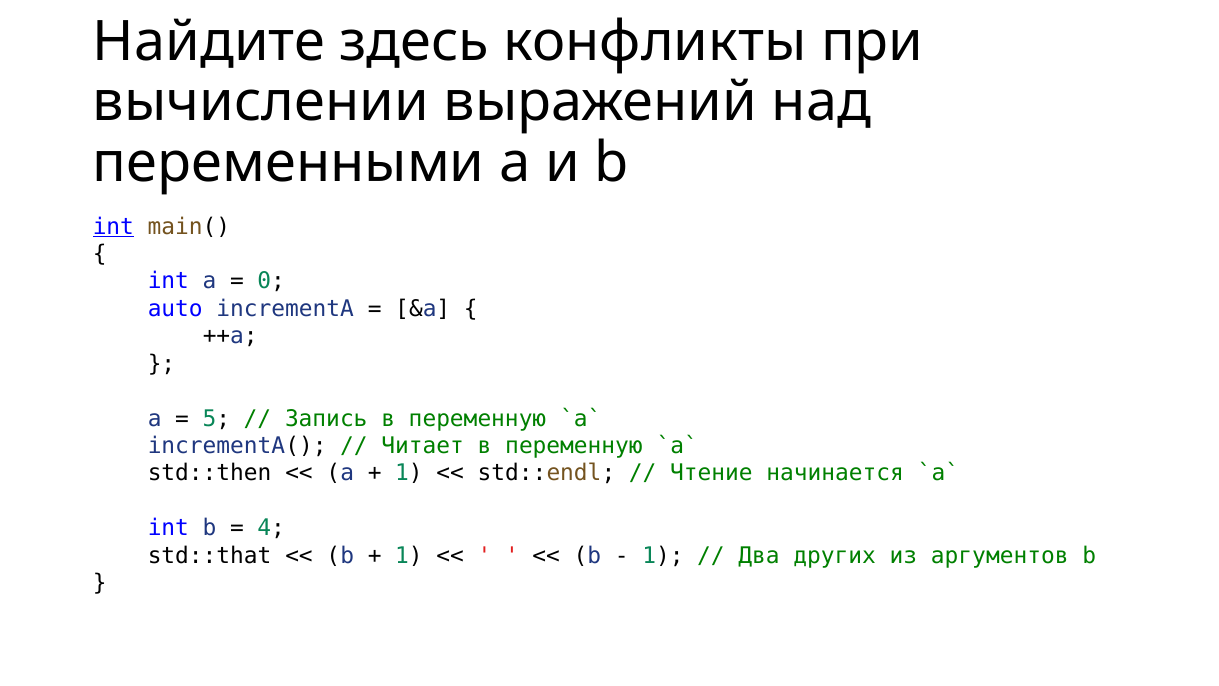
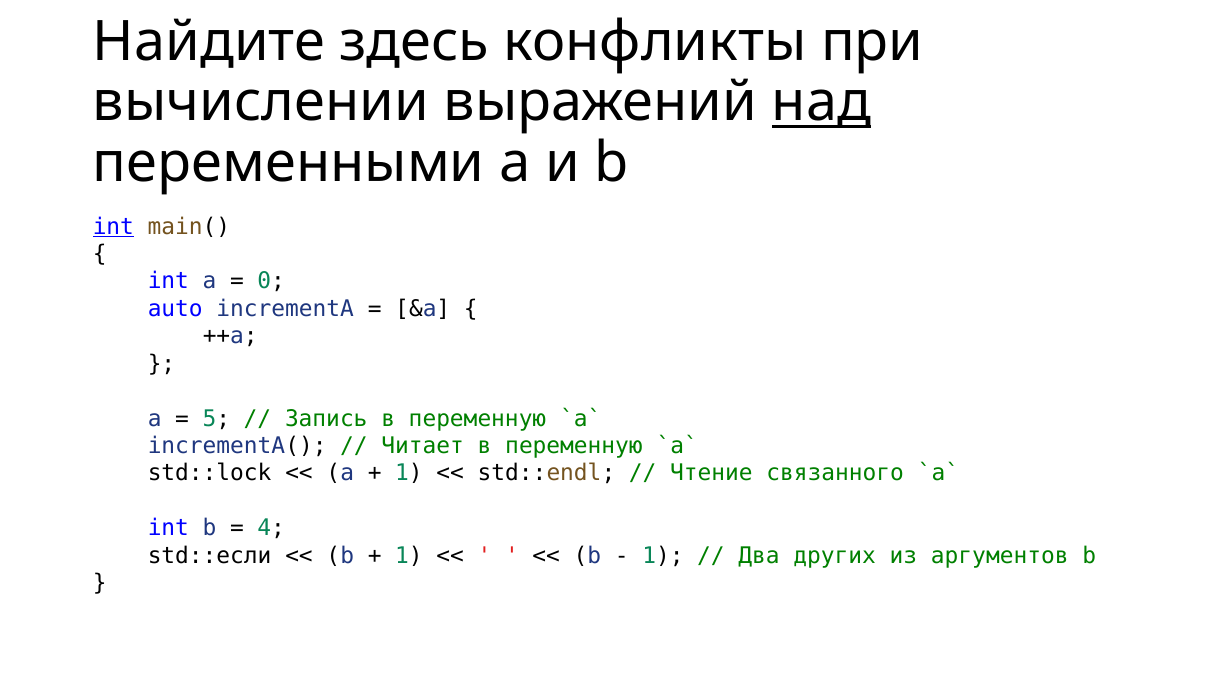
над underline: none -> present
std::then: std::then -> std::lock
начинается: начинается -> связанного
std::that: std::that -> std::если
